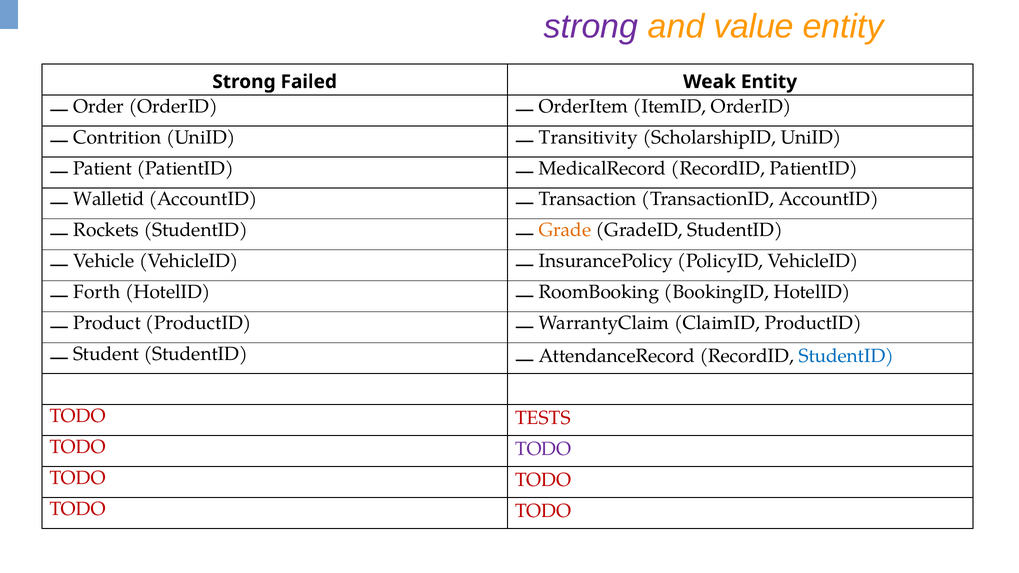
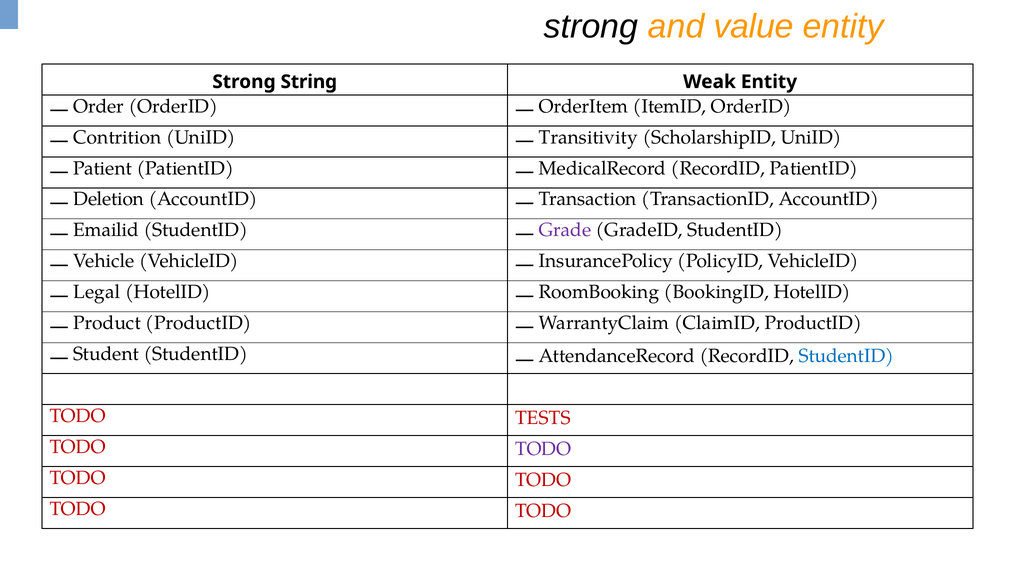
strong at (591, 27) colour: purple -> black
Failed: Failed -> String
Walletid: Walletid -> Deletion
Rockets: Rockets -> Emailid
Grade colour: orange -> purple
Forth: Forth -> Legal
